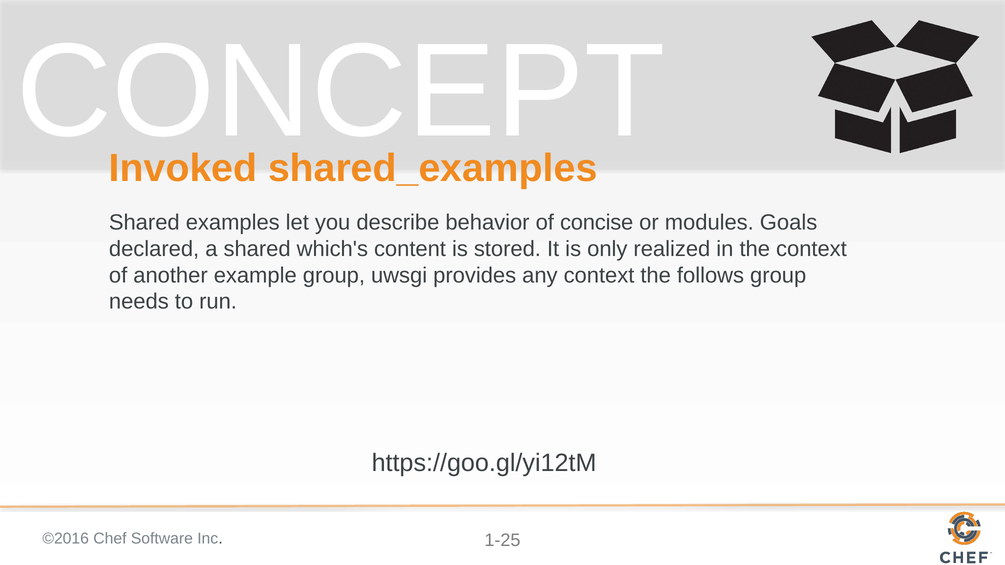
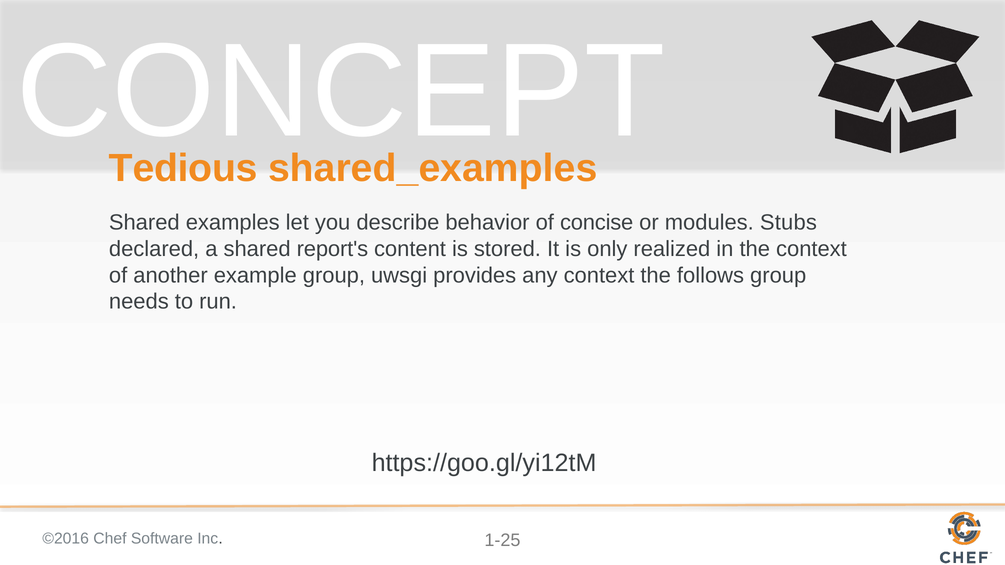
Invoked: Invoked -> Tedious
Goals: Goals -> Stubs
which's: which's -> report's
